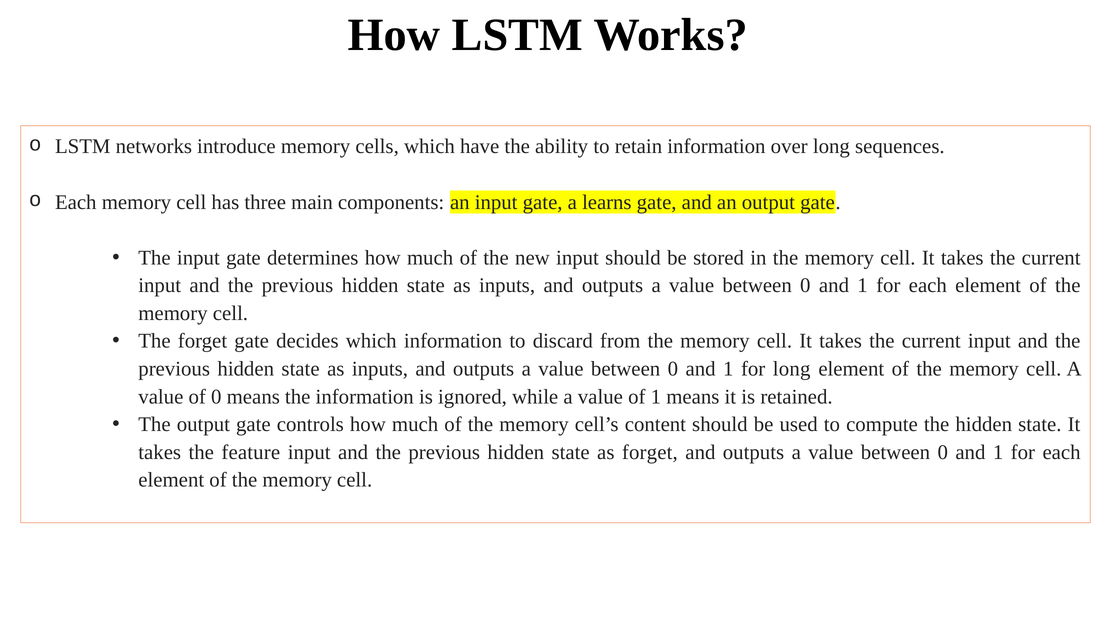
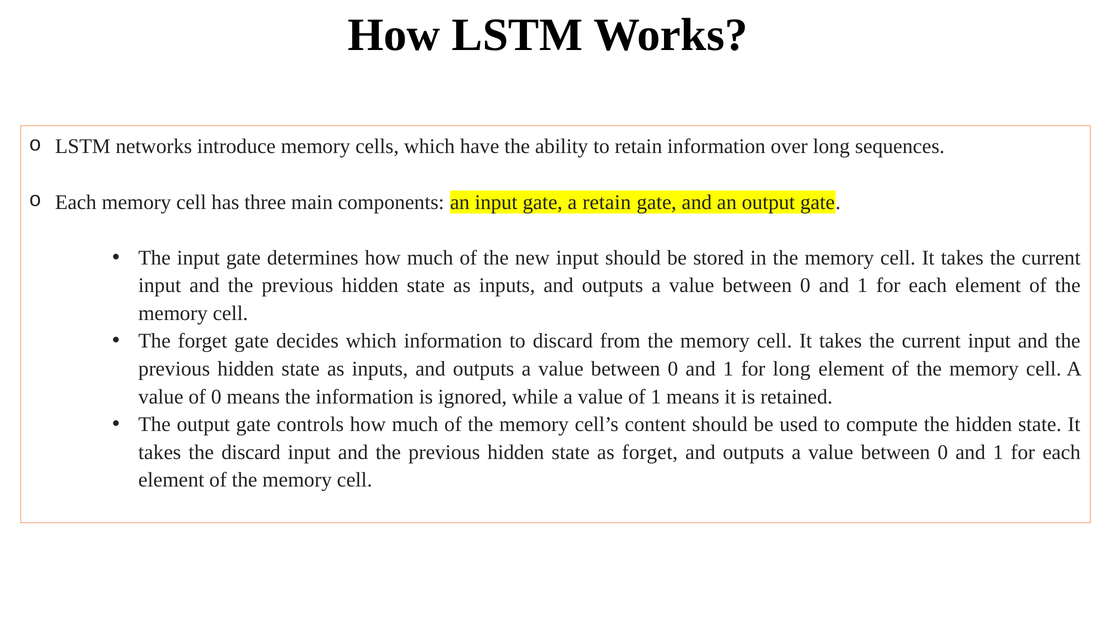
a learns: learns -> retain
the feature: feature -> discard
